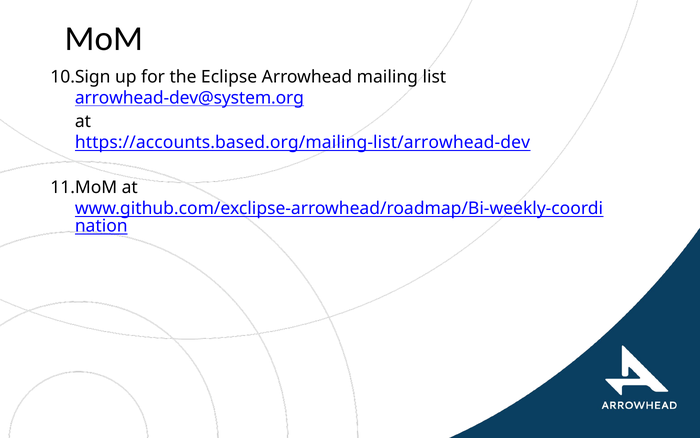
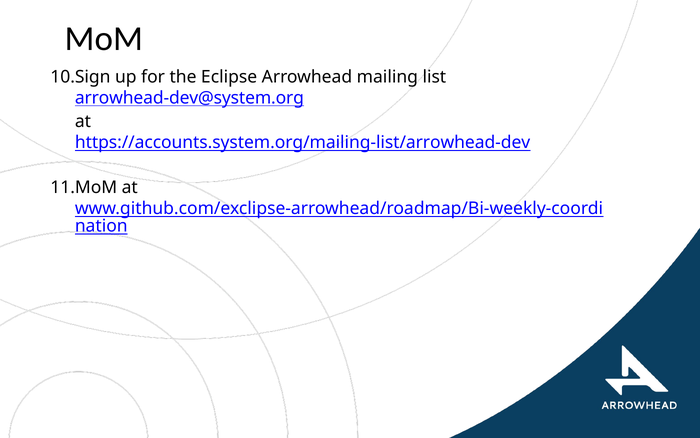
https://accounts.based.org/mailing-list/arrowhead-dev: https://accounts.based.org/mailing-list/arrowhead-dev -> https://accounts.system.org/mailing-list/arrowhead-dev
